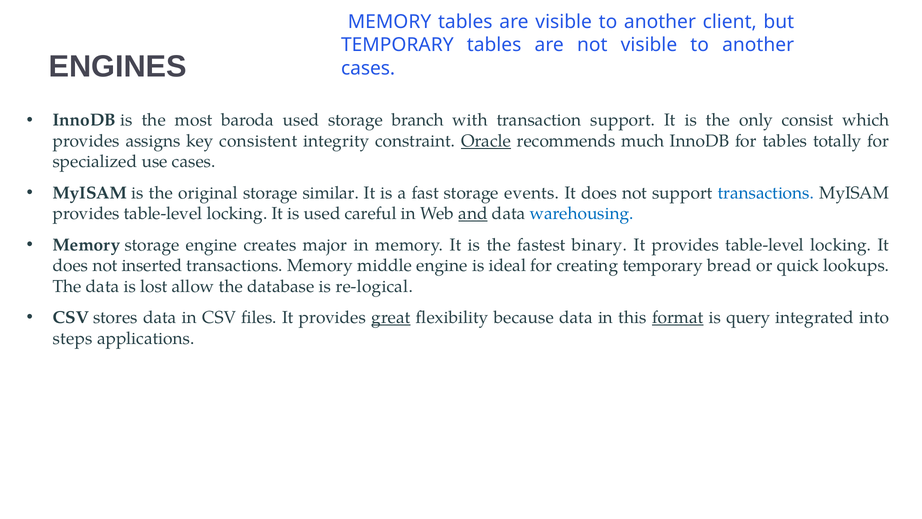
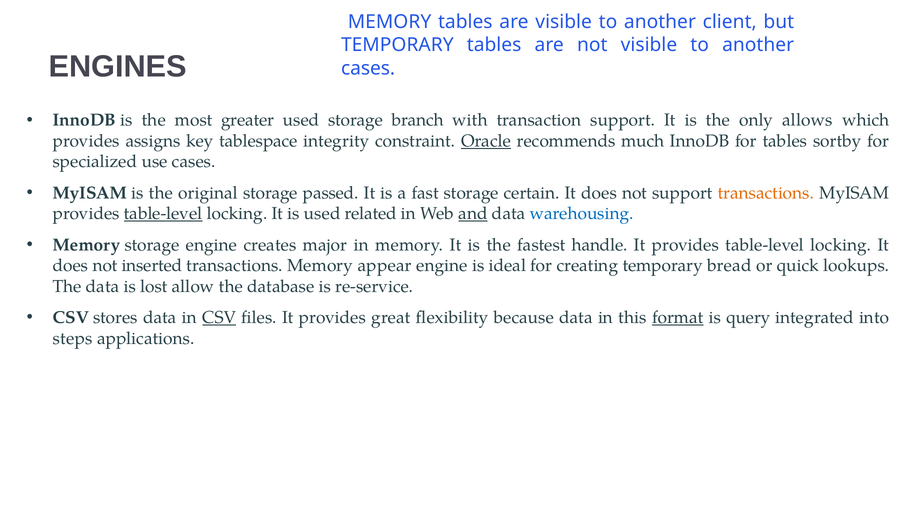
baroda: baroda -> greater
consist: consist -> allows
consistent: consistent -> tablespace
totally: totally -> sortby
similar: similar -> passed
events: events -> certain
transactions at (766, 193) colour: blue -> orange
table-level at (163, 214) underline: none -> present
careful: careful -> related
binary: binary -> handle
middle: middle -> appear
re-logical: re-logical -> re-service
CSV at (219, 317) underline: none -> present
great underline: present -> none
